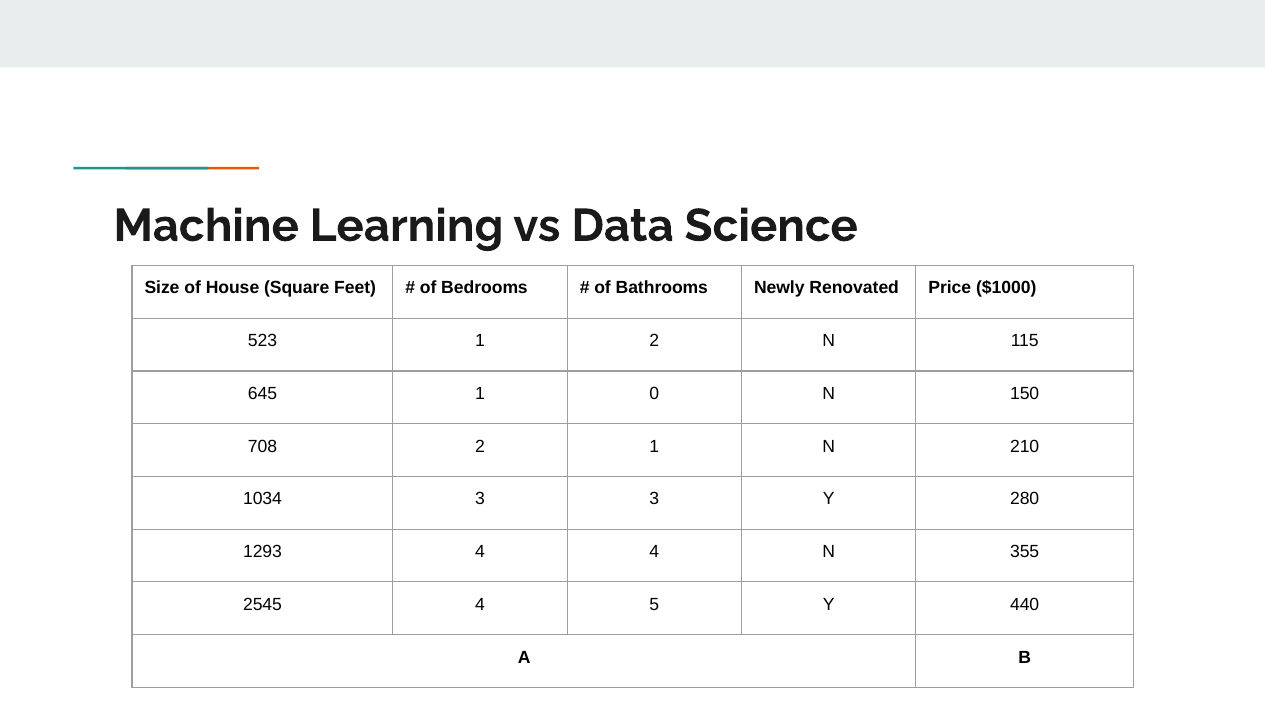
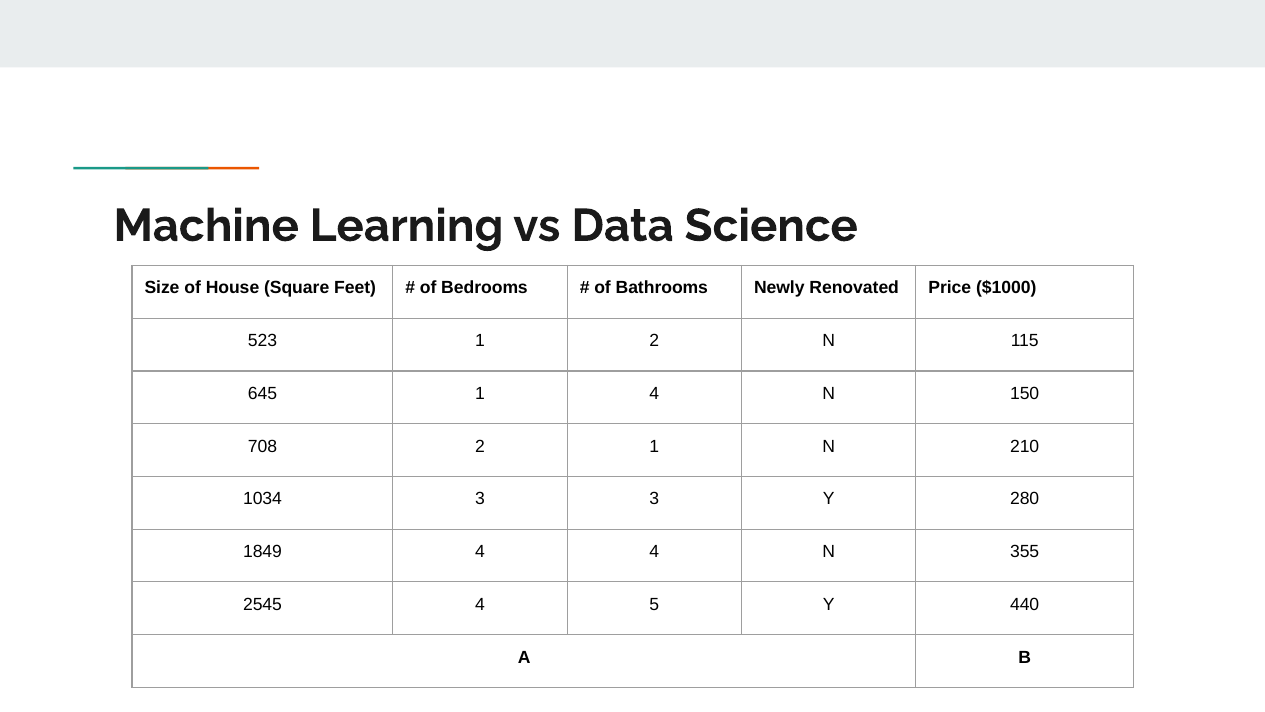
1 0: 0 -> 4
1293: 1293 -> 1849
